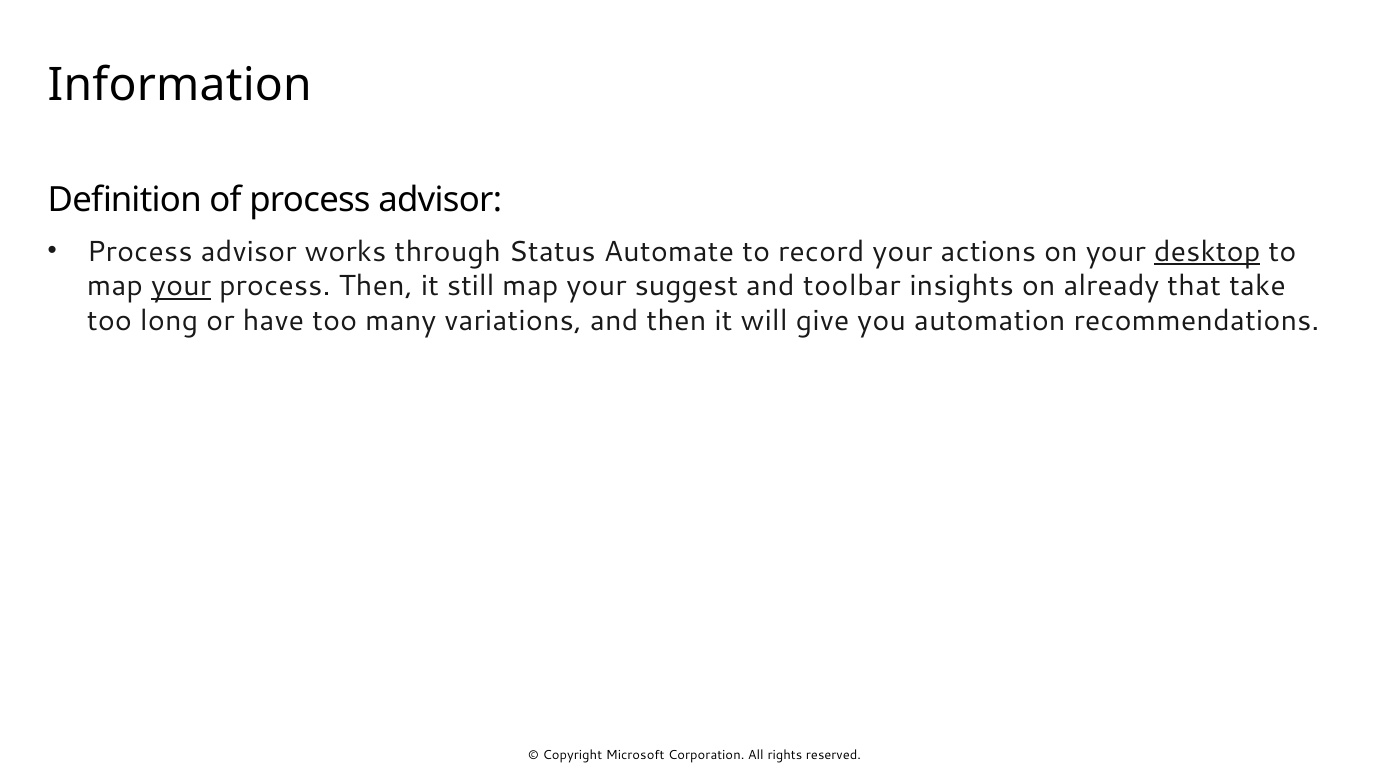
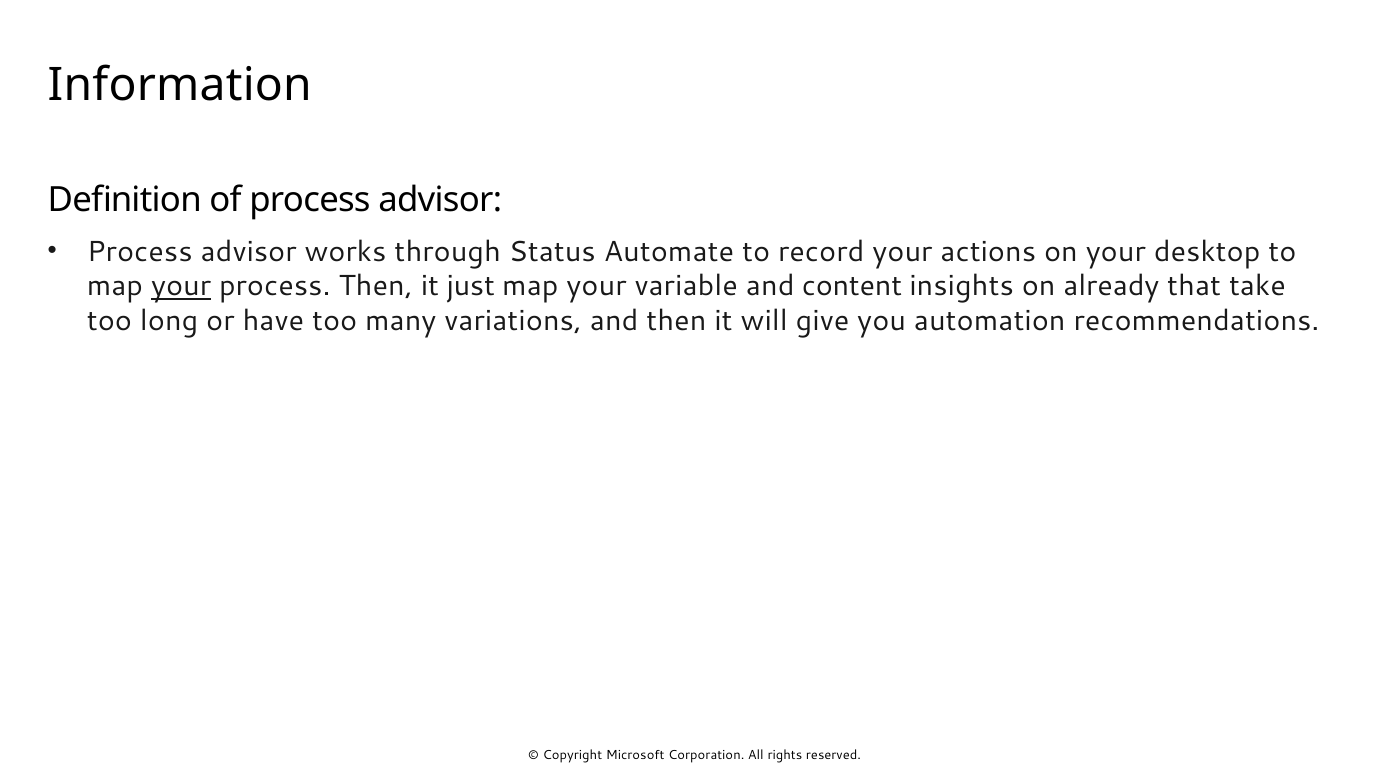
desktop underline: present -> none
still: still -> just
suggest: suggest -> variable
toolbar: toolbar -> content
